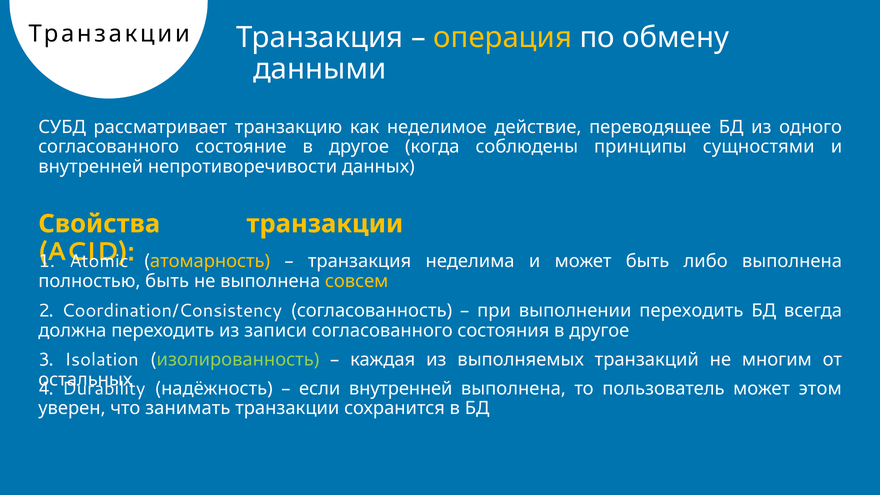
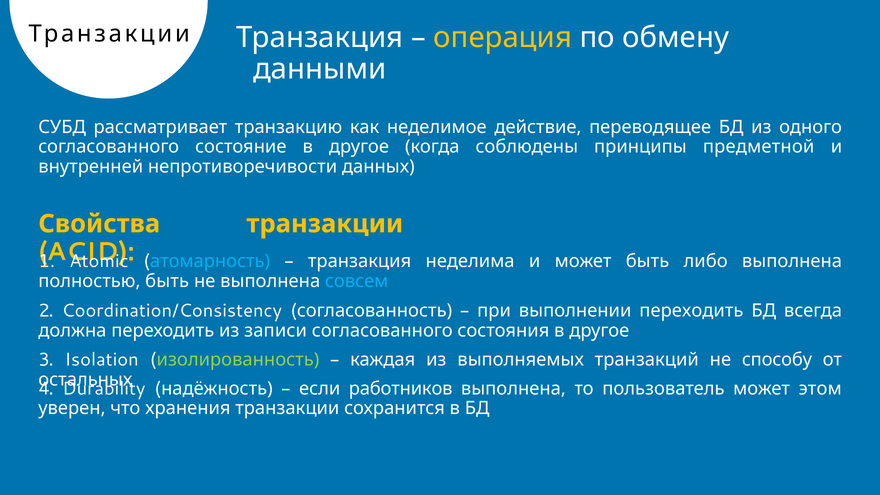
сущностями: сущностями -> предметной
атомарность colour: yellow -> light blue
совсем colour: yellow -> light blue
многим: многим -> способу
если внутренней: внутренней -> работников
занимать: занимать -> хранения
